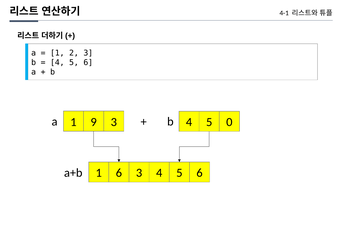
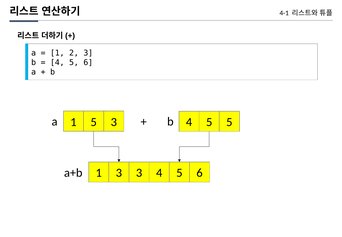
5 0: 0 -> 5
1 9: 9 -> 5
1 6: 6 -> 3
